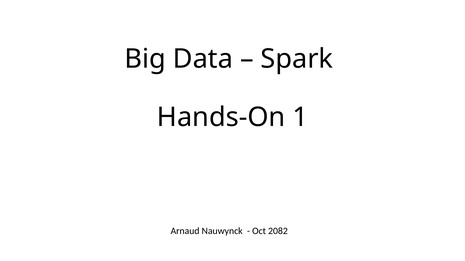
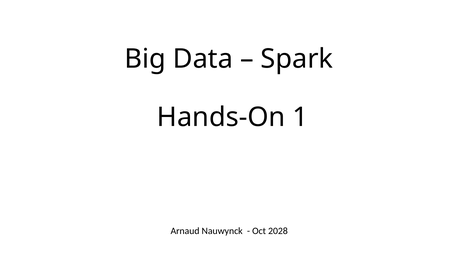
2082: 2082 -> 2028
